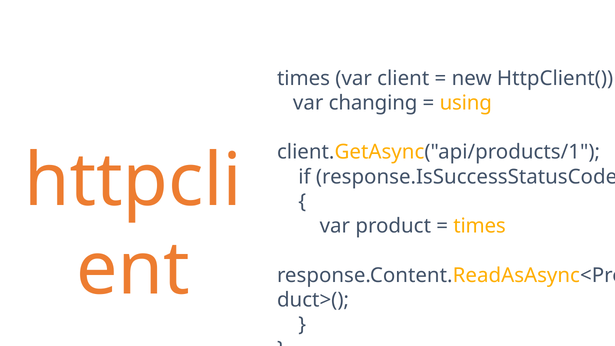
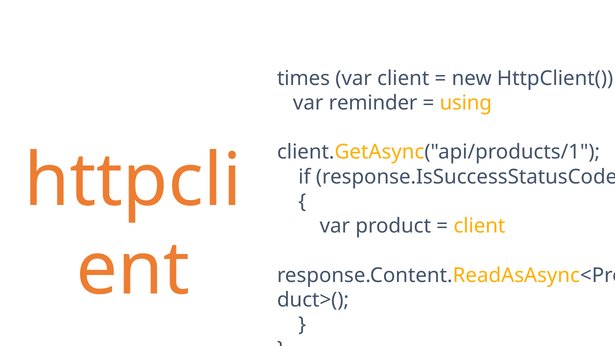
changing: changing -> reminder
times at (480, 226): times -> client
